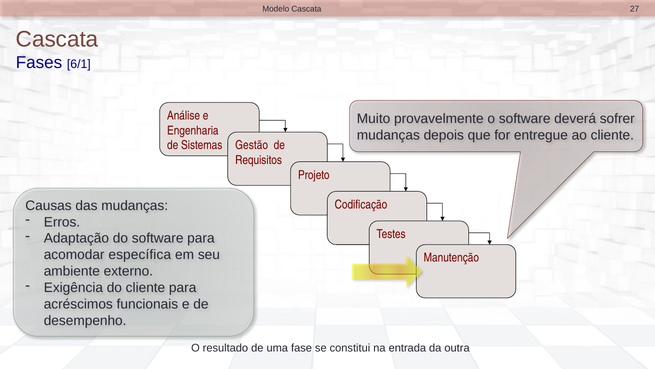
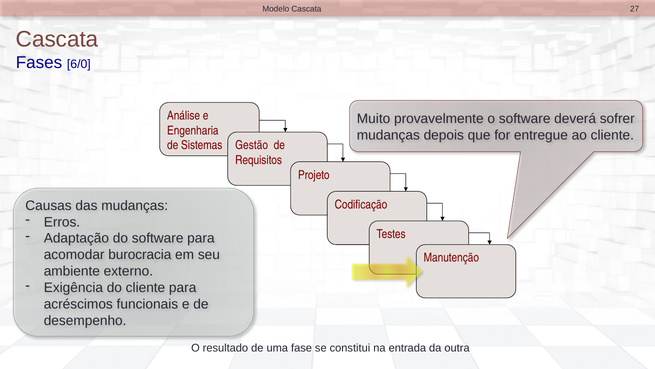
6/1: 6/1 -> 6/0
específica: específica -> burocracia
